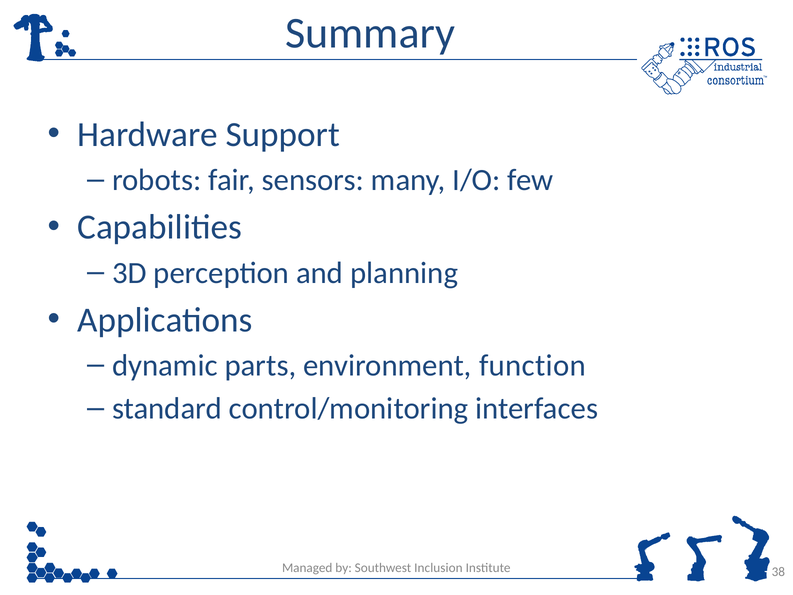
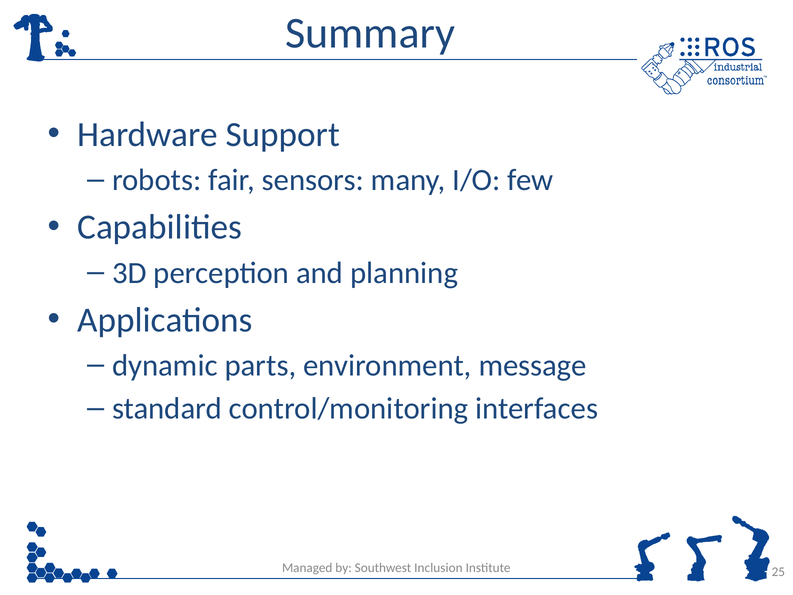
function: function -> message
38: 38 -> 25
